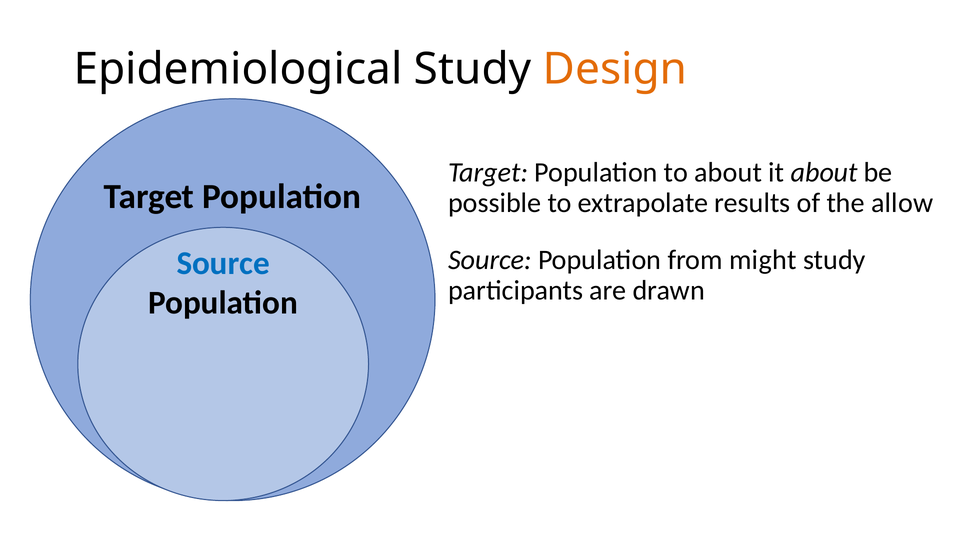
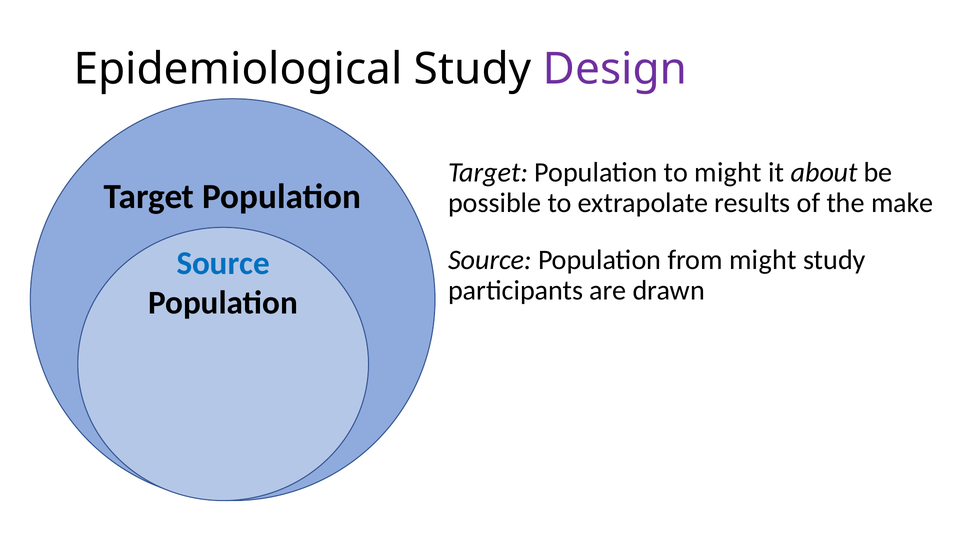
Design colour: orange -> purple
to about: about -> might
allow: allow -> make
